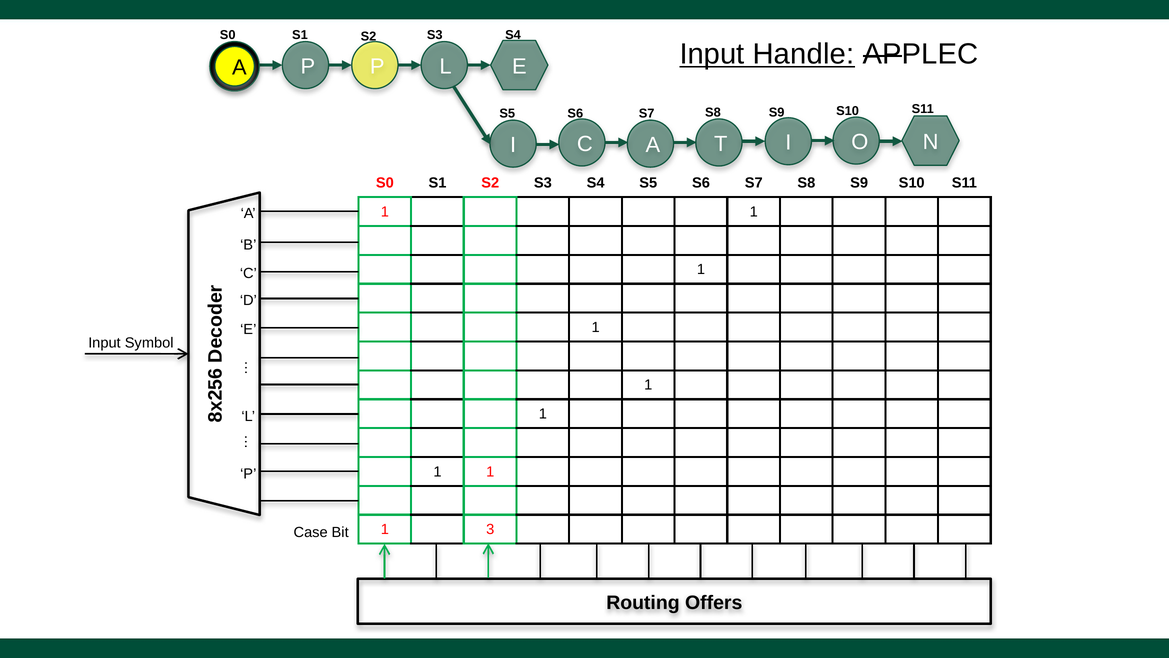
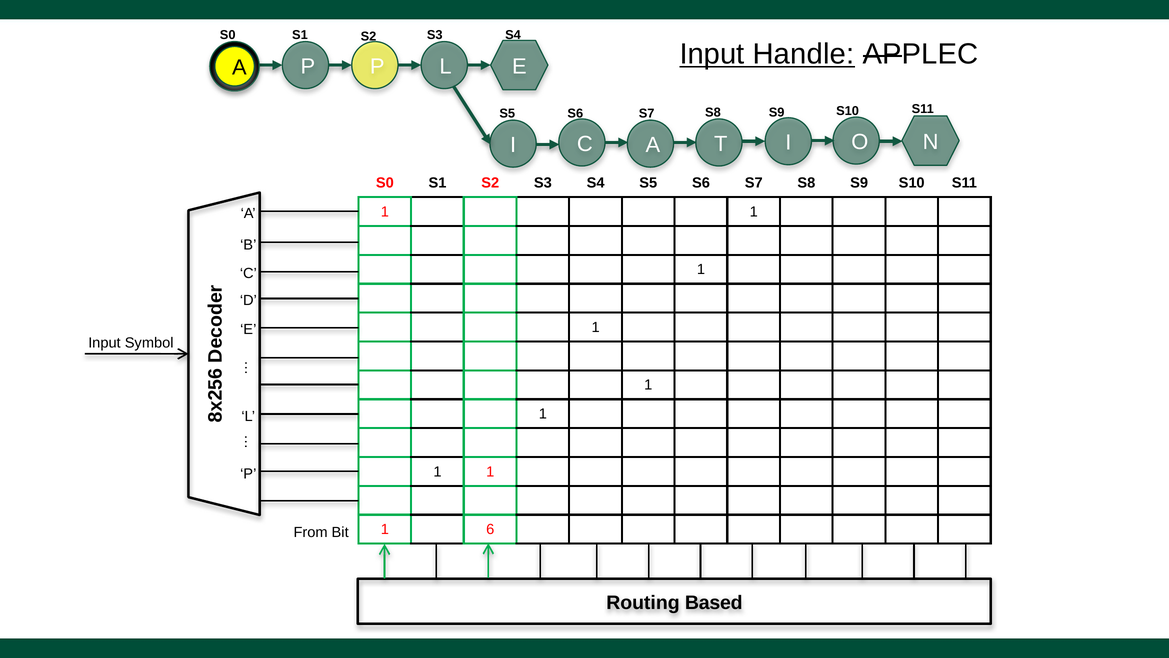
1 3: 3 -> 6
Case: Case -> From
Offers: Offers -> Based
